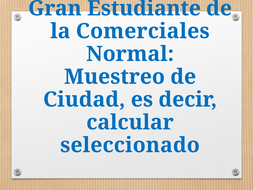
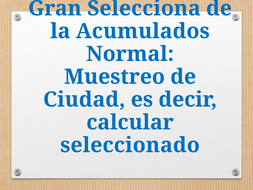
Estudiante: Estudiante -> Selecciona
Comerciales: Comerciales -> Acumulados
